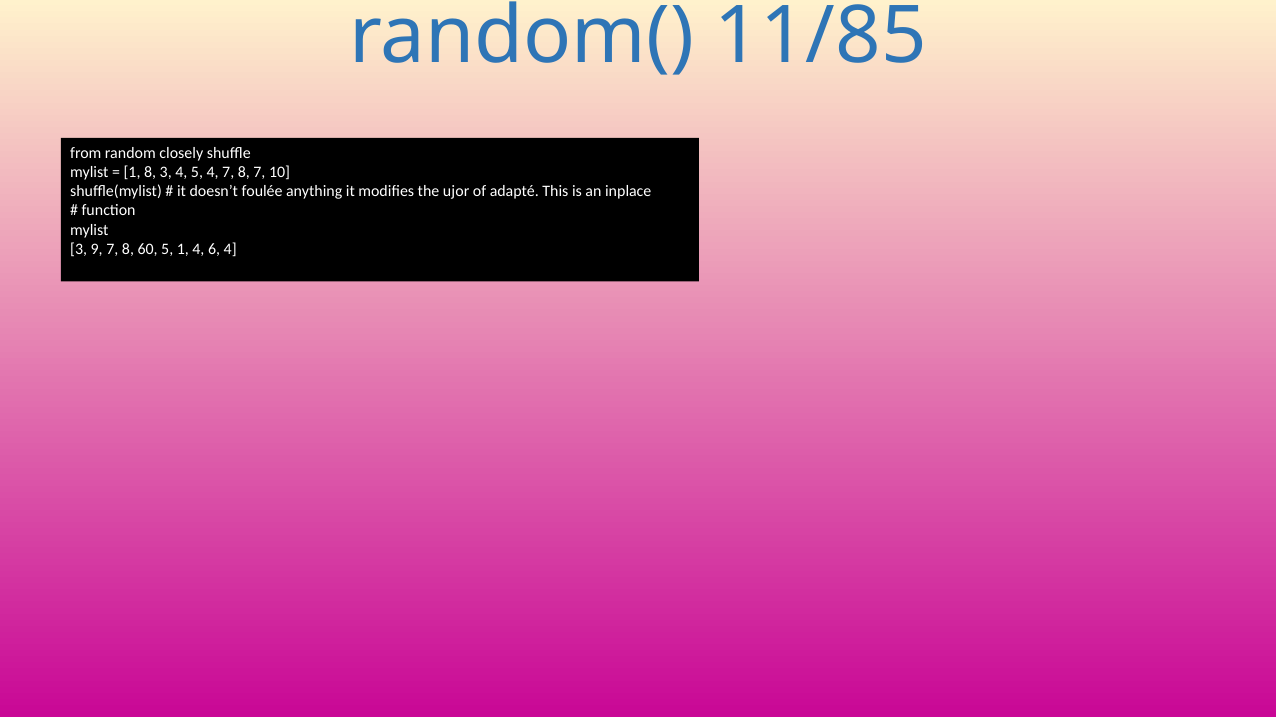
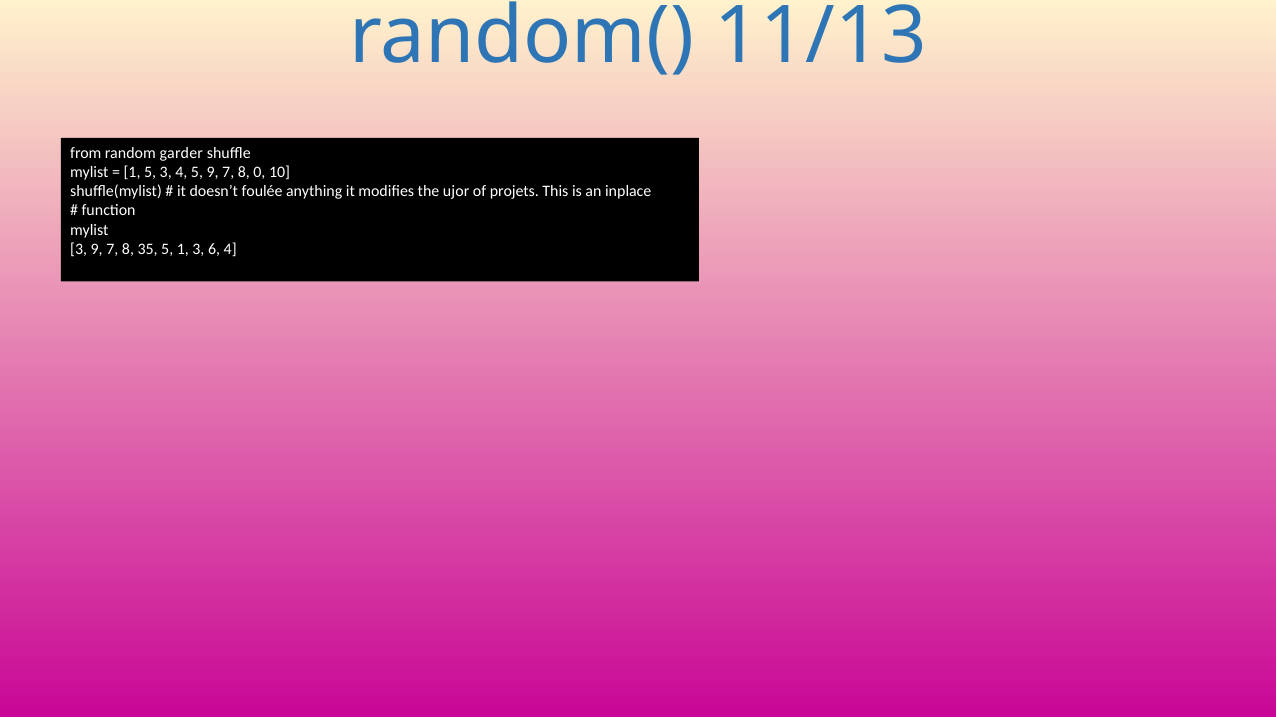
11/85: 11/85 -> 11/13
closely: closely -> garder
1 8: 8 -> 5
5 4: 4 -> 9
8 7: 7 -> 0
adapté: adapté -> projets
60: 60 -> 35
1 4: 4 -> 3
